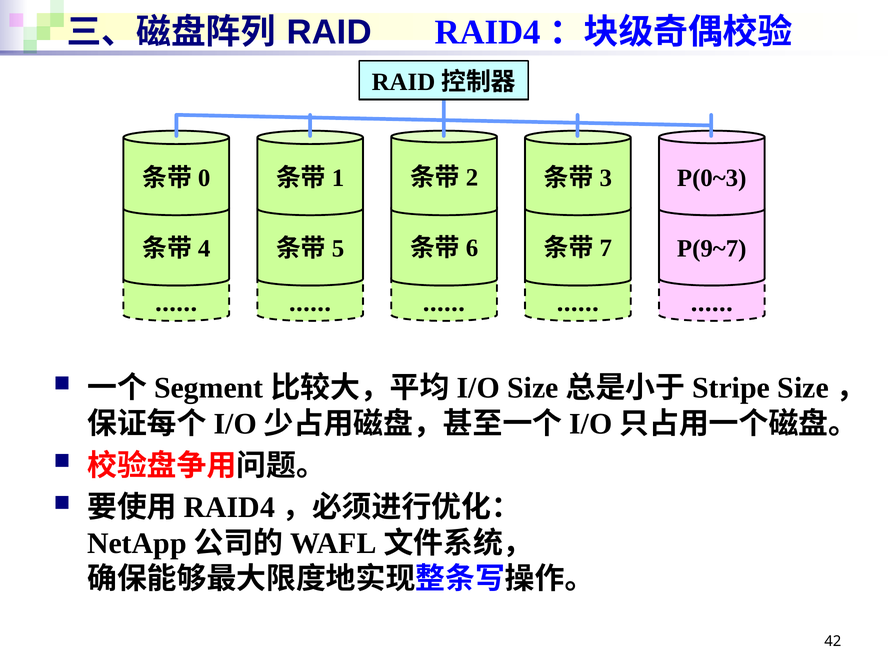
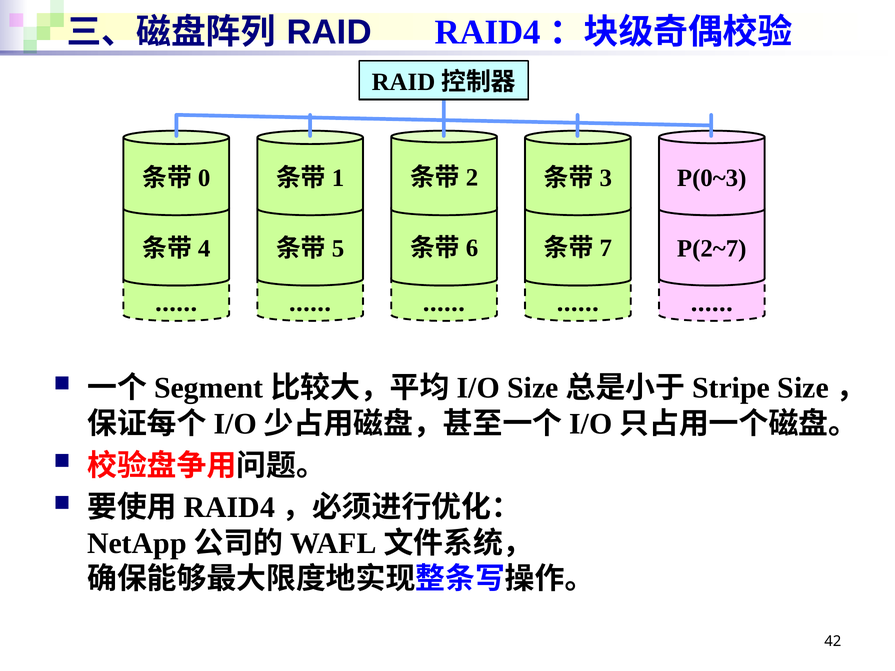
P(9~7: P(9~7 -> P(2~7
